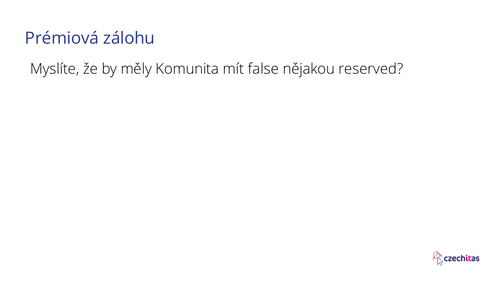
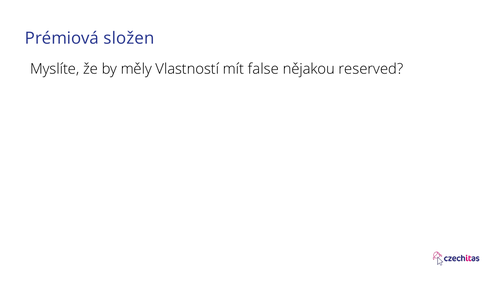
zálohu: zálohu -> složen
Komunita: Komunita -> Vlastností
